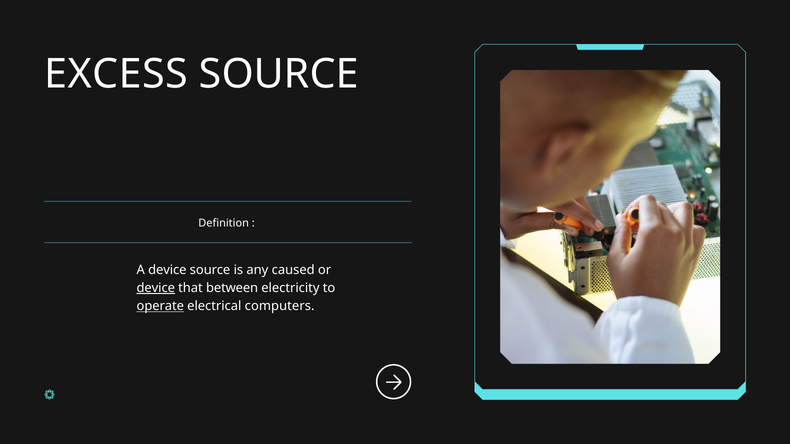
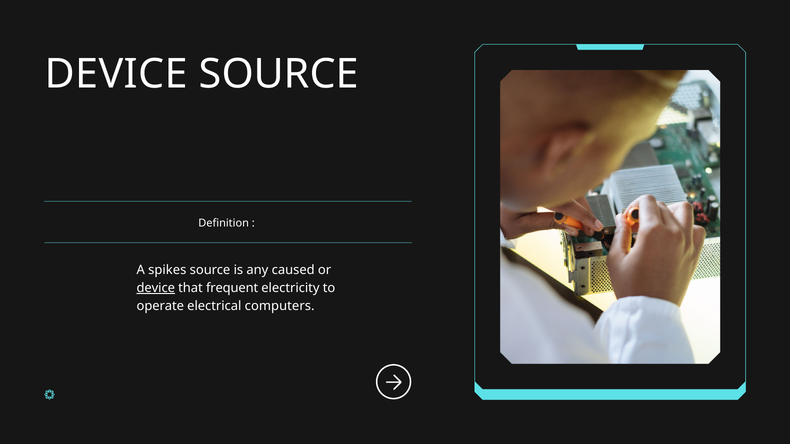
EXCESS at (116, 74): EXCESS -> DEVICE
A device: device -> spikes
between: between -> frequent
operate underline: present -> none
